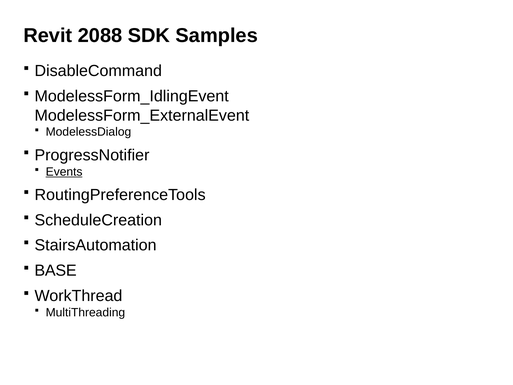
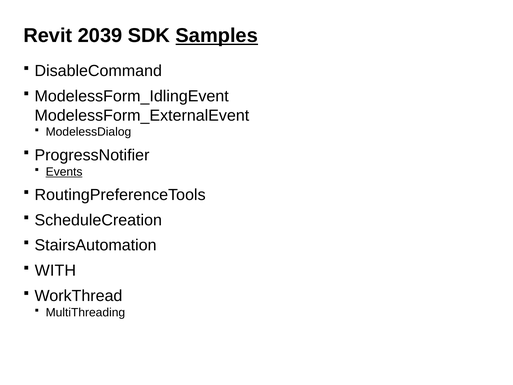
2088: 2088 -> 2039
Samples underline: none -> present
BASE: BASE -> WITH
